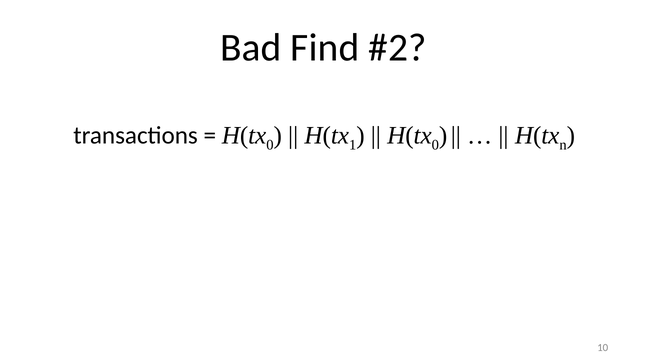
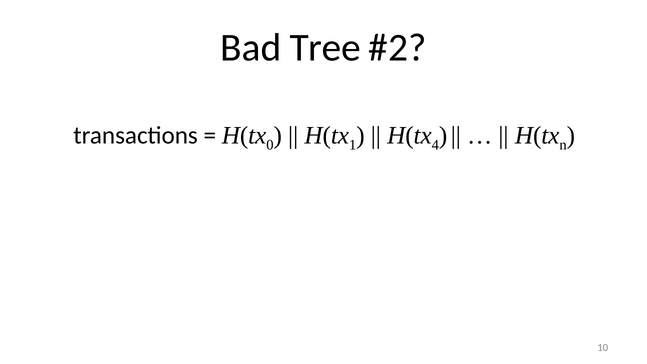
Find: Find -> Tree
0 at (435, 145): 0 -> 4
